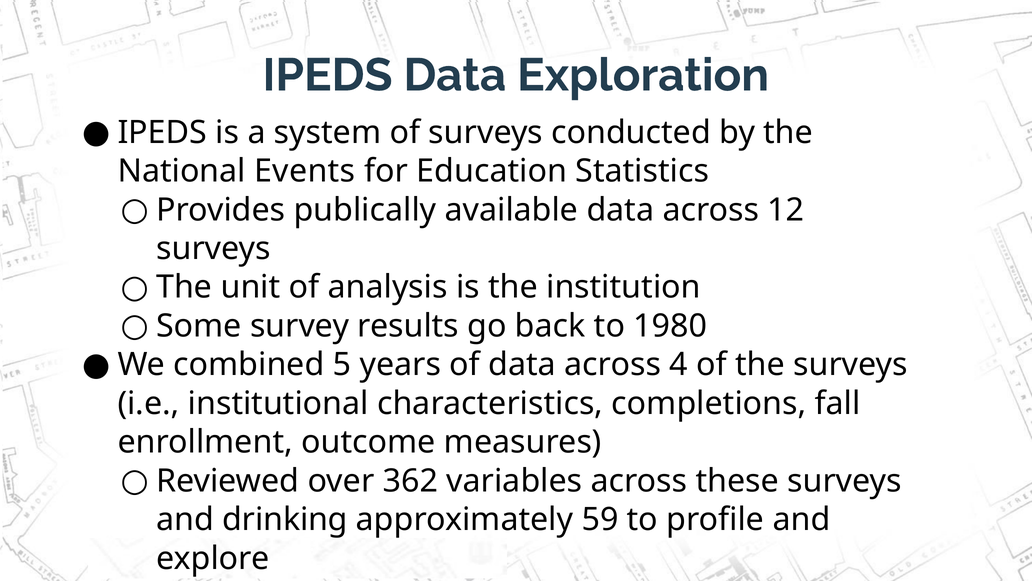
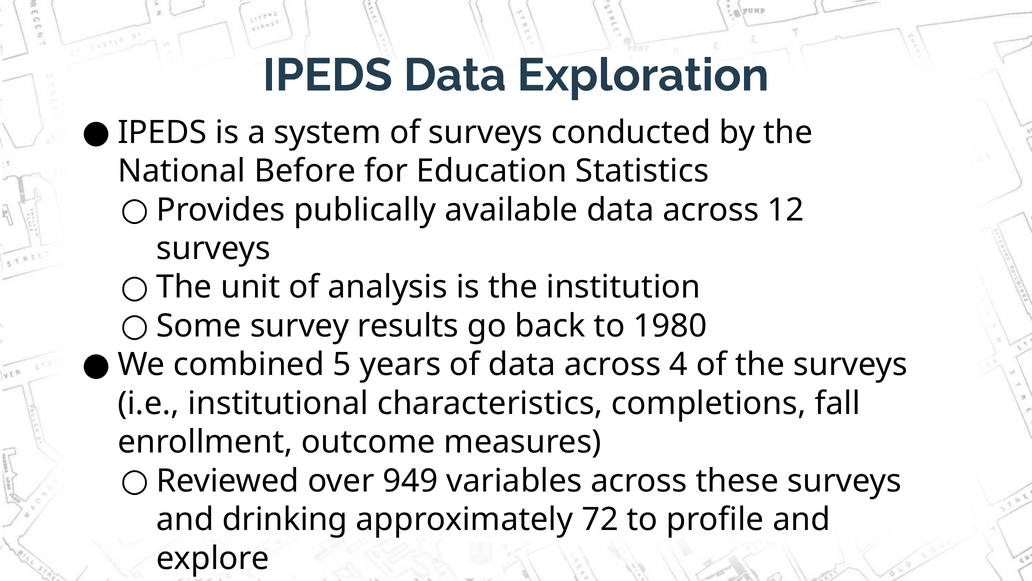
Events: Events -> Before
362: 362 -> 949
59: 59 -> 72
